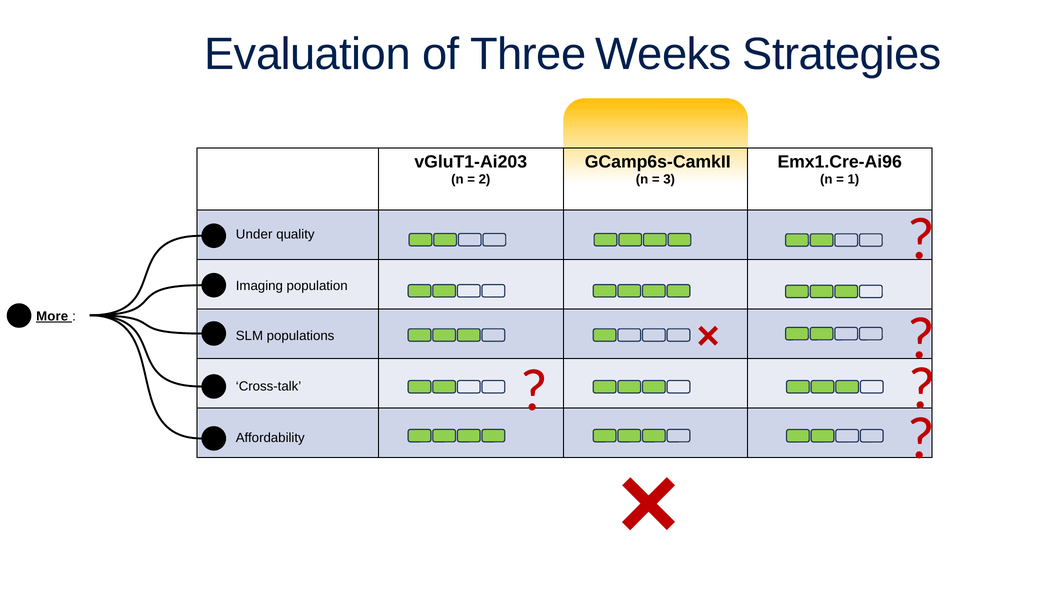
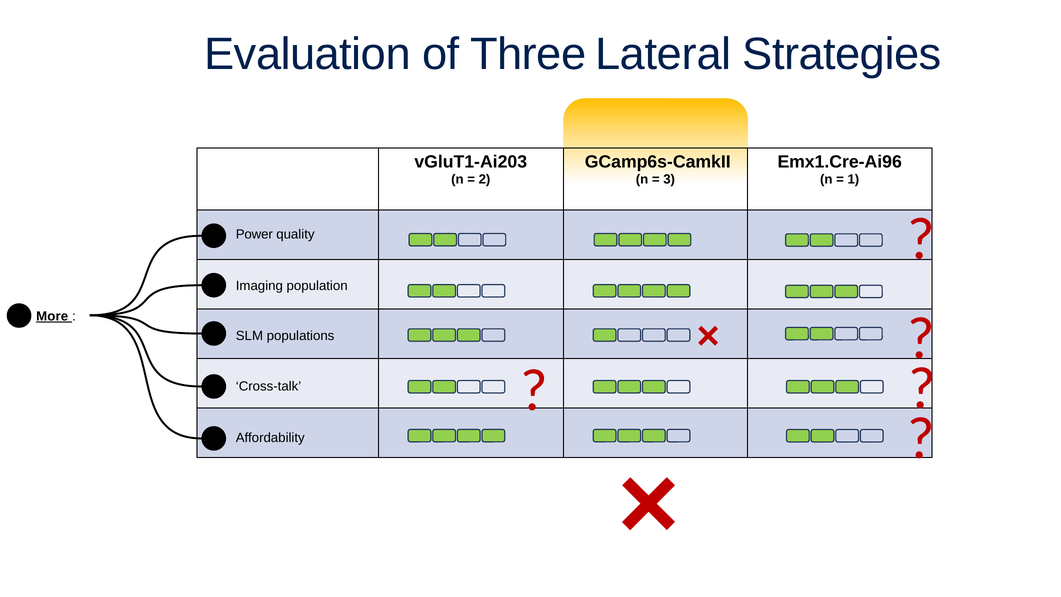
Weeks: Weeks -> Lateral
Under: Under -> Power
